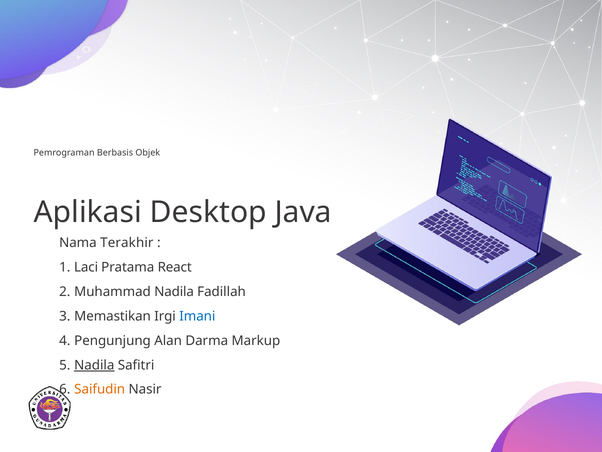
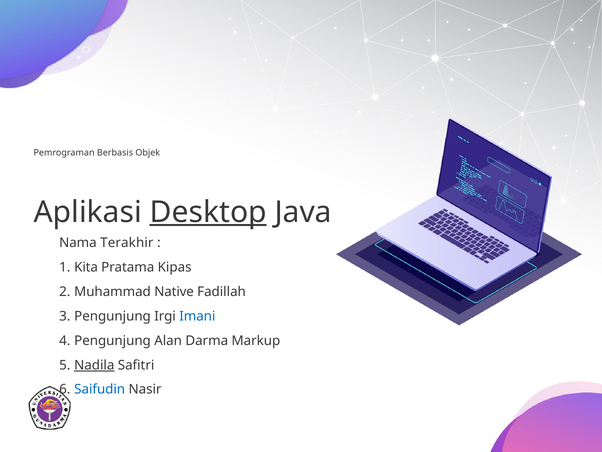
Desktop underline: none -> present
Laci: Laci -> Kita
React: React -> Kipas
Muhammad Nadila: Nadila -> Native
Memastikan at (113, 316): Memastikan -> Pengunjung
Saifudin colour: orange -> blue
